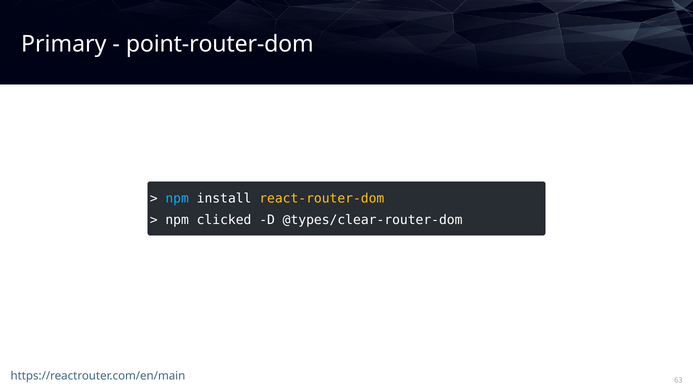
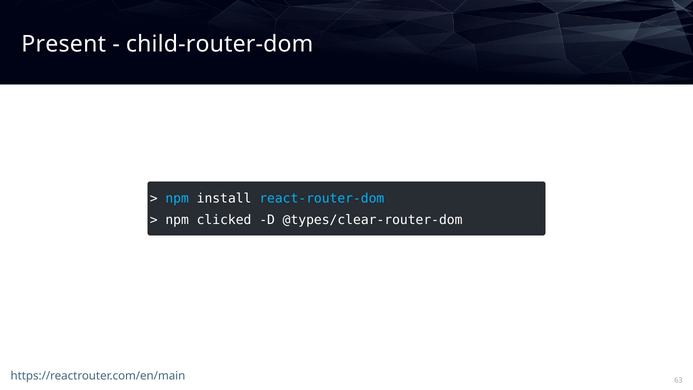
Primary: Primary -> Present
point-router-dom: point-router-dom -> child-router-dom
react-router-dom colour: yellow -> light blue
